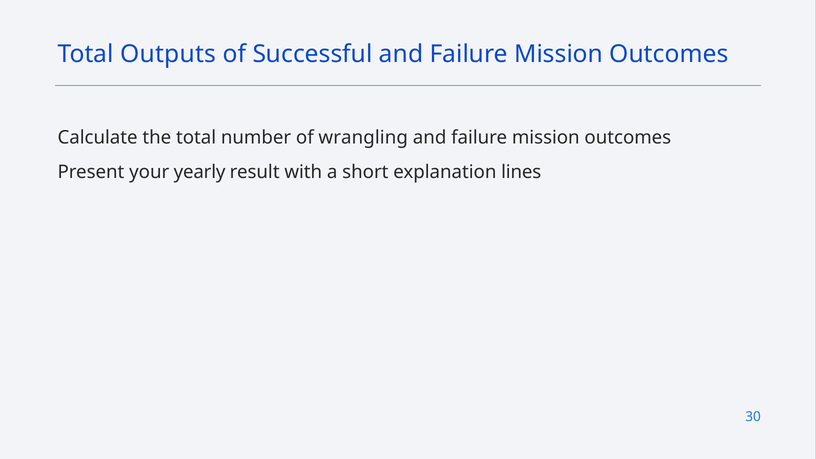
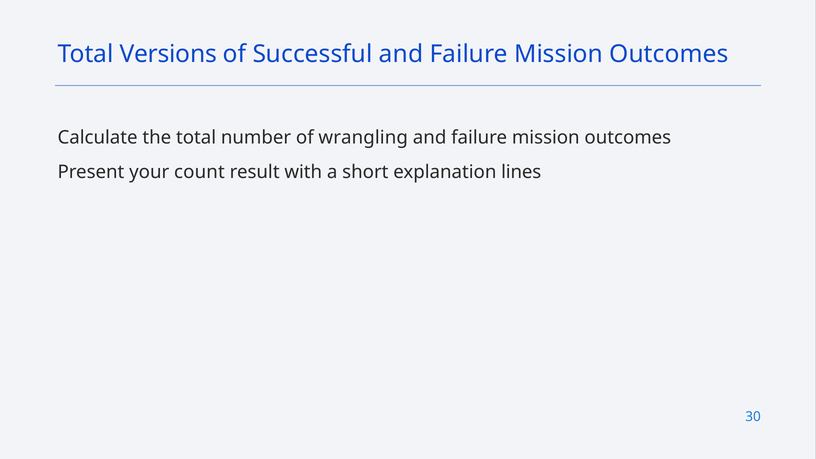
Outputs: Outputs -> Versions
yearly: yearly -> count
